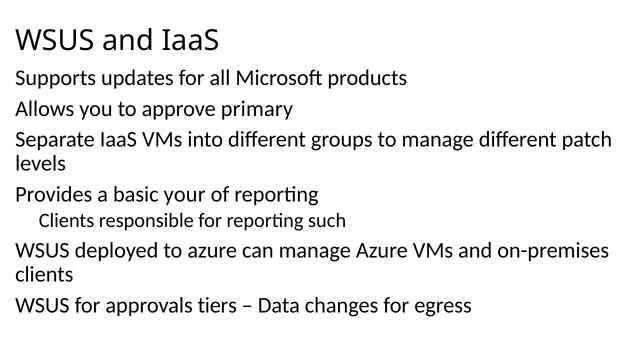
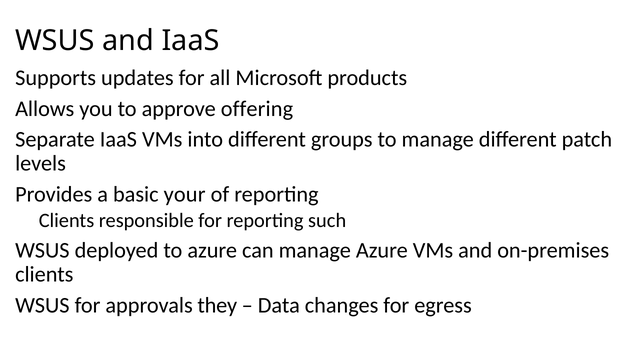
primary: primary -> offering
tiers: tiers -> they
